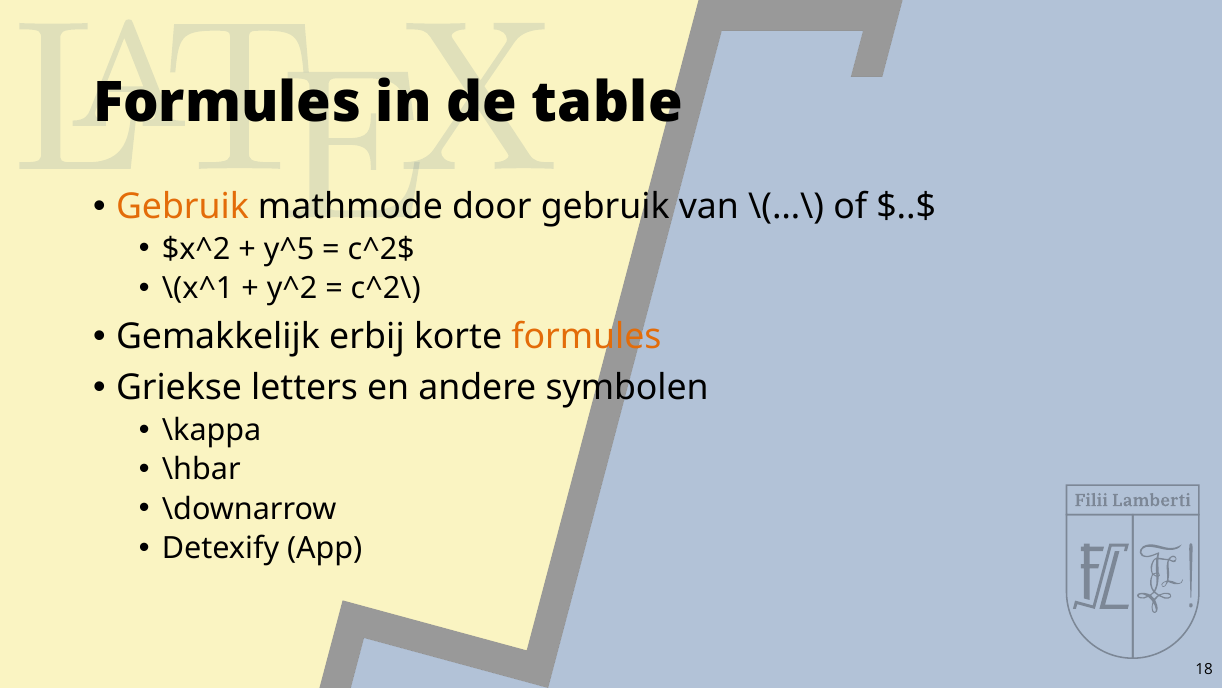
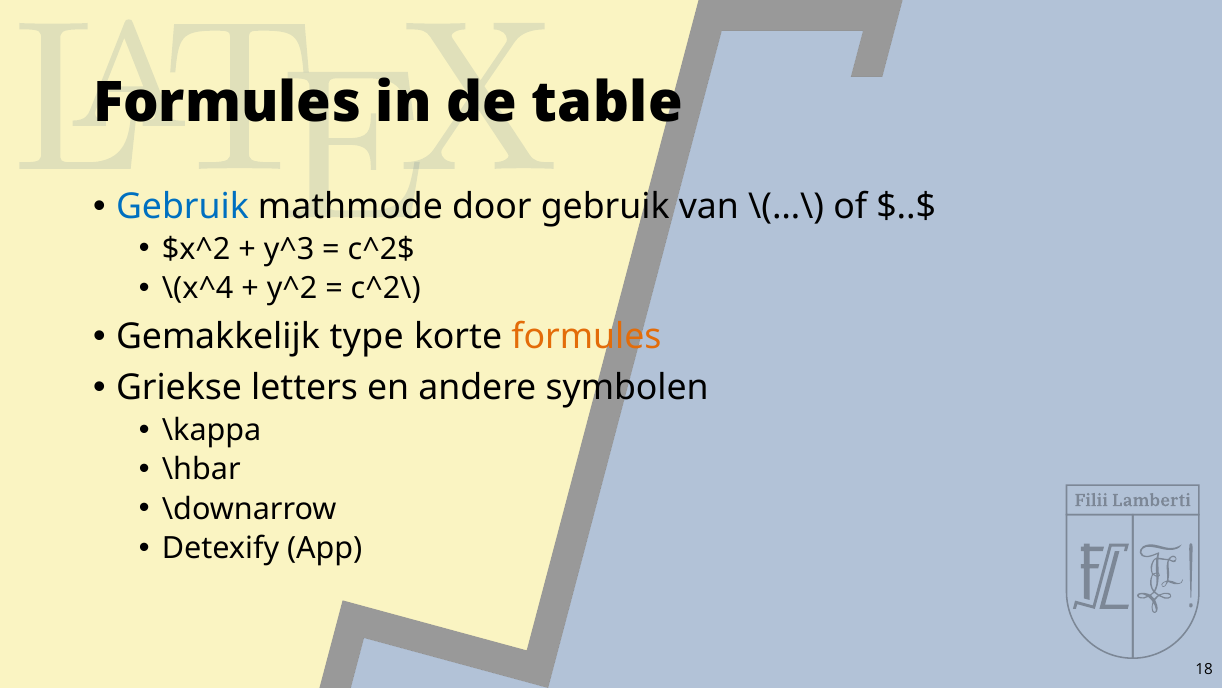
Gebruik at (182, 207) colour: orange -> blue
y^5: y^5 -> y^3
\(x^1: \(x^1 -> \(x^4
erbij: erbij -> type
